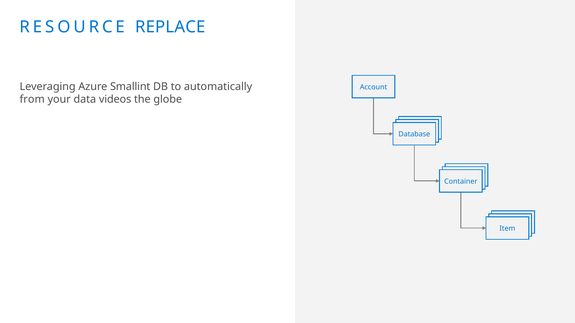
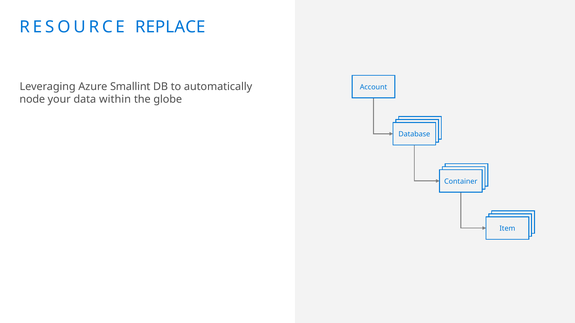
from: from -> node
videos: videos -> within
